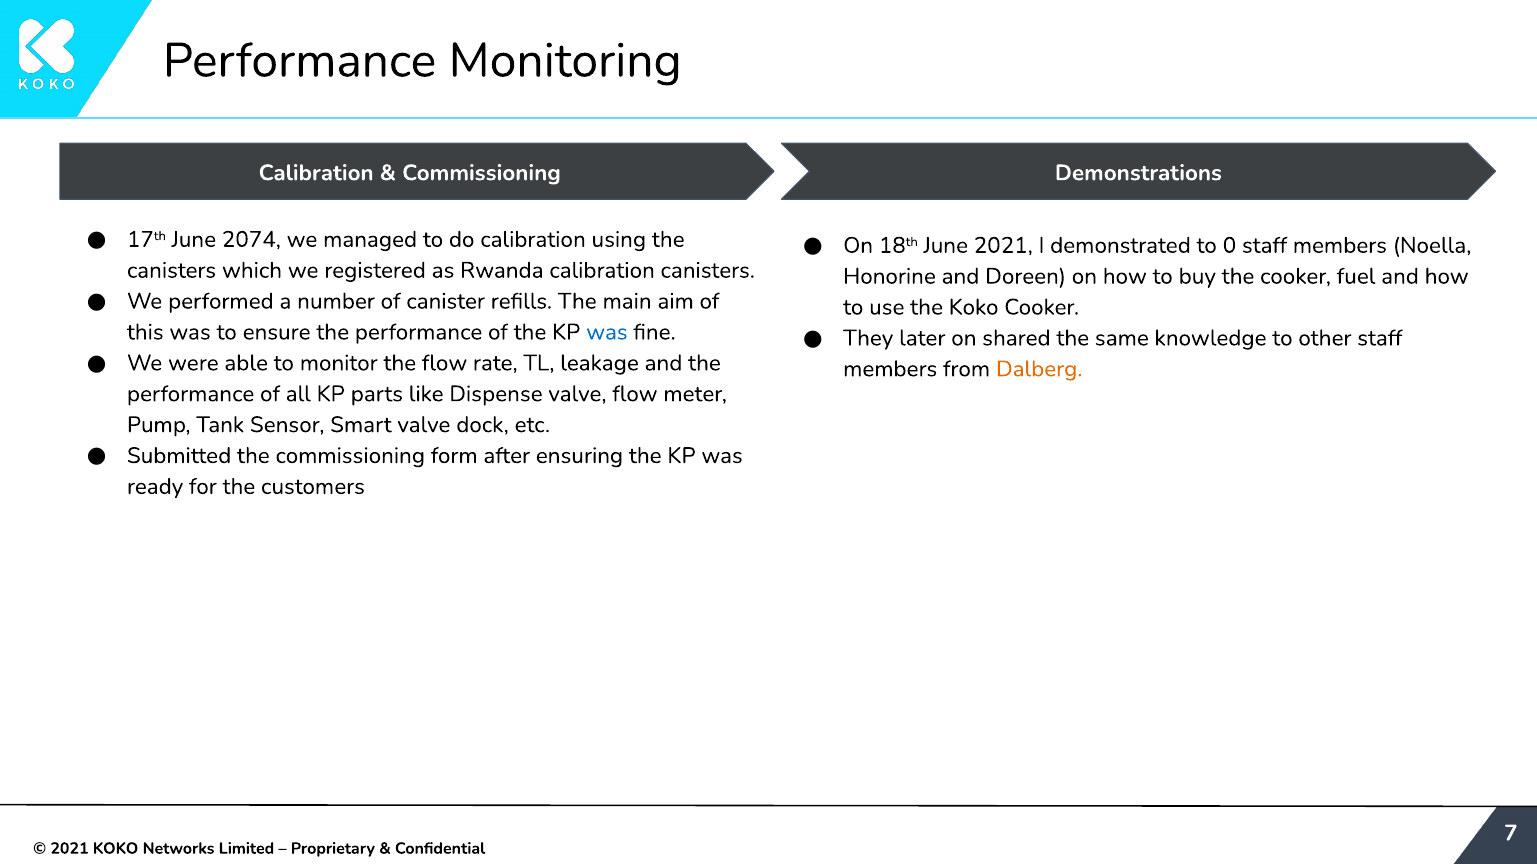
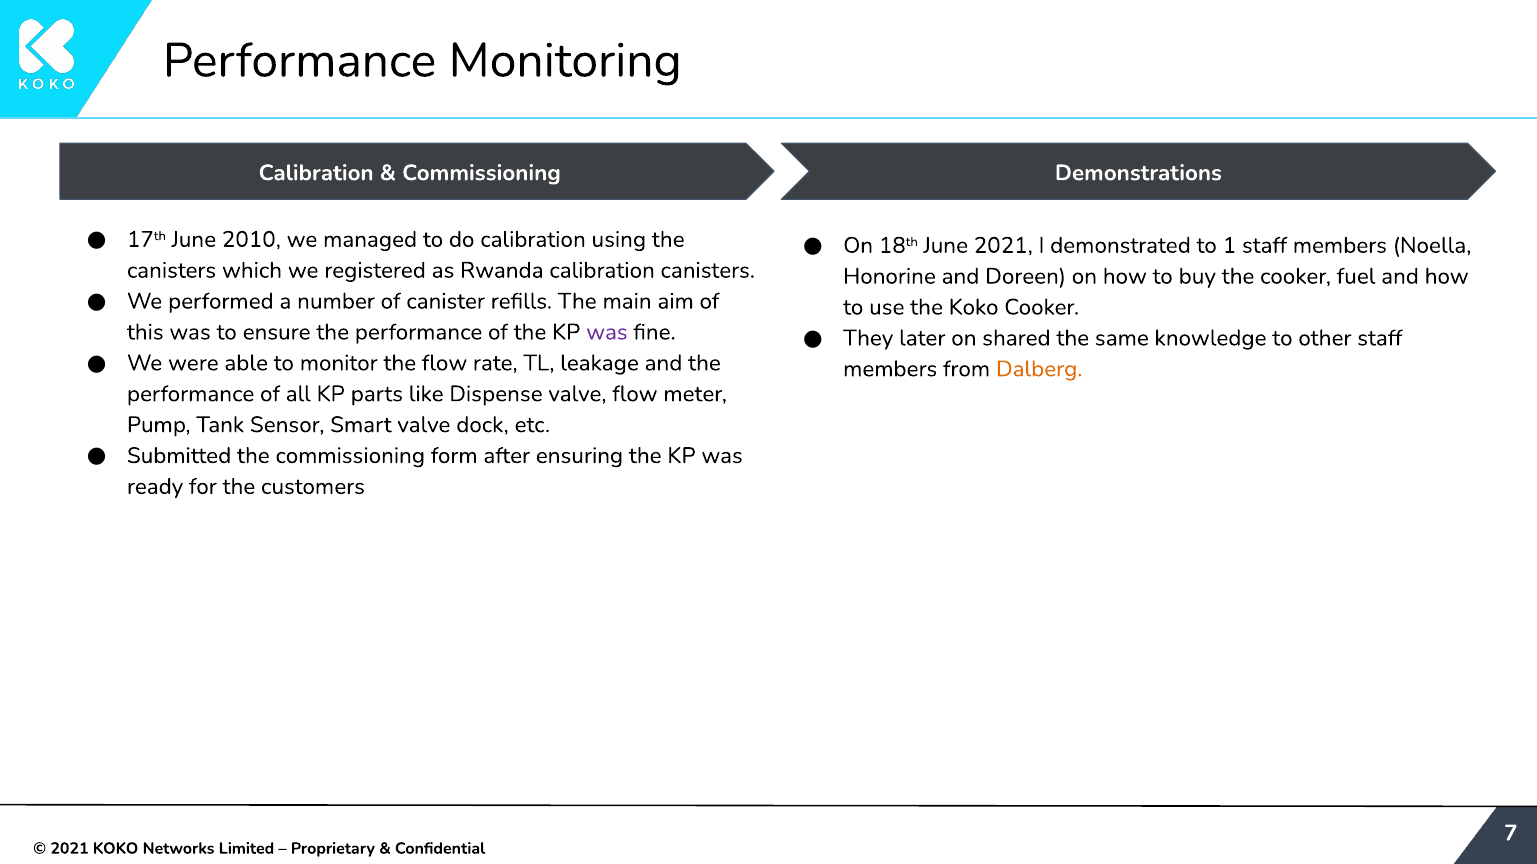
2074: 2074 -> 2010
0: 0 -> 1
was at (607, 332) colour: blue -> purple
